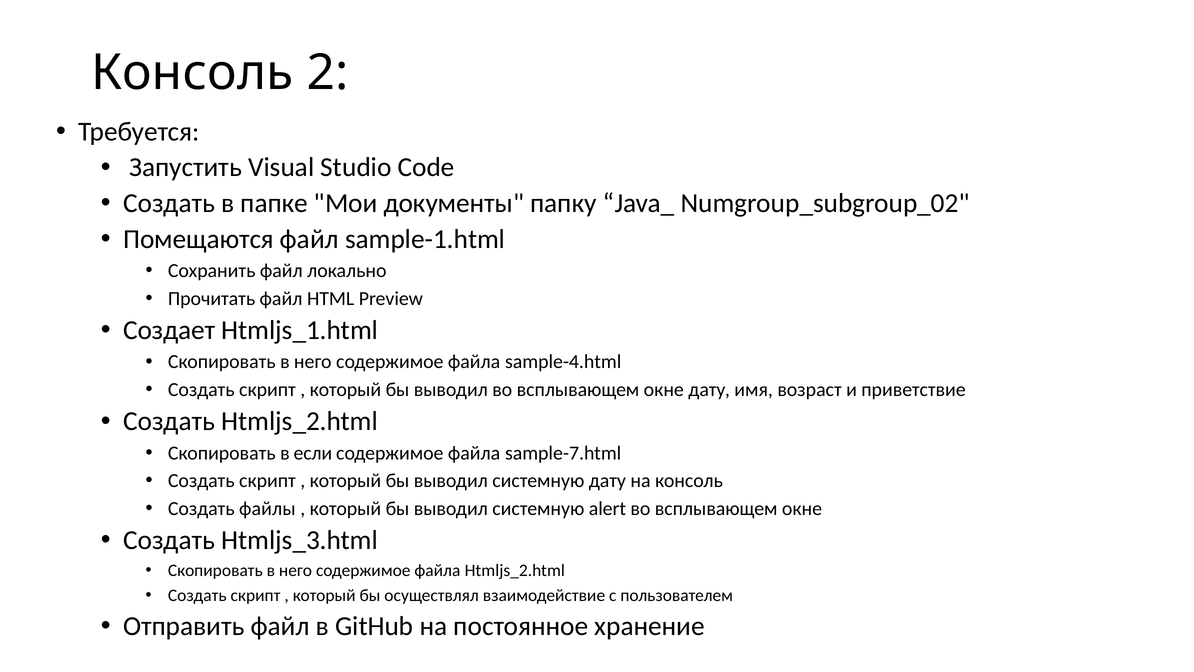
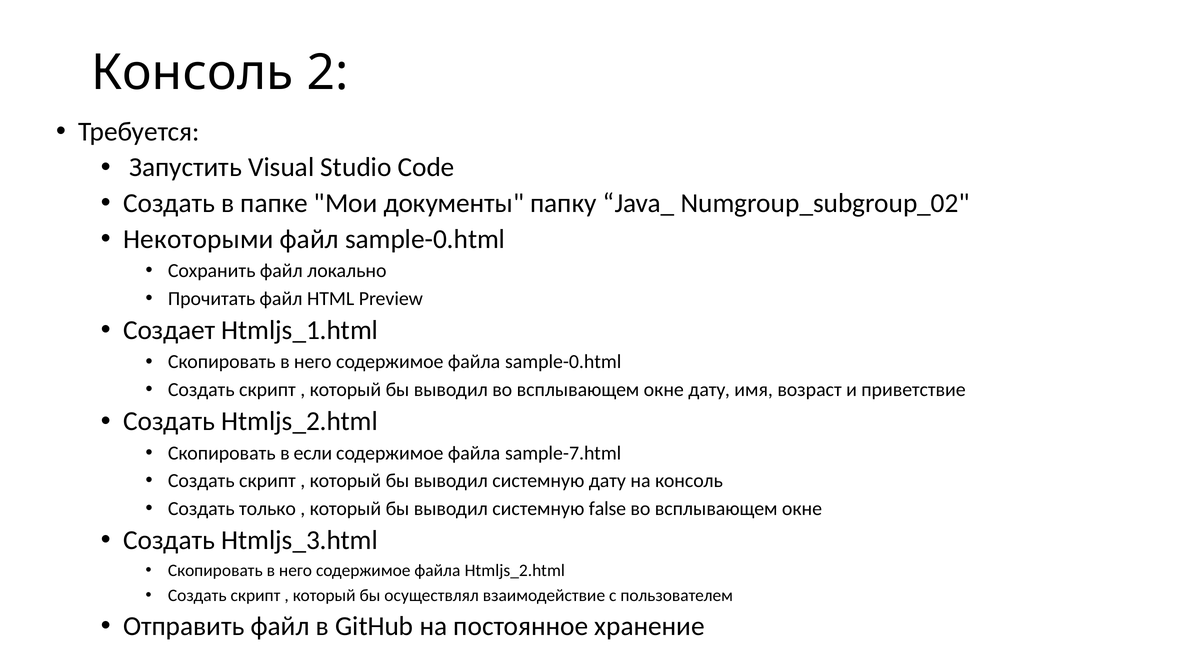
Помещаются: Помещаются -> Некоторыми
файл sample-1.html: sample-1.html -> sample-0.html
файла sample-4.html: sample-4.html -> sample-0.html
файлы: файлы -> только
alert: alert -> false
